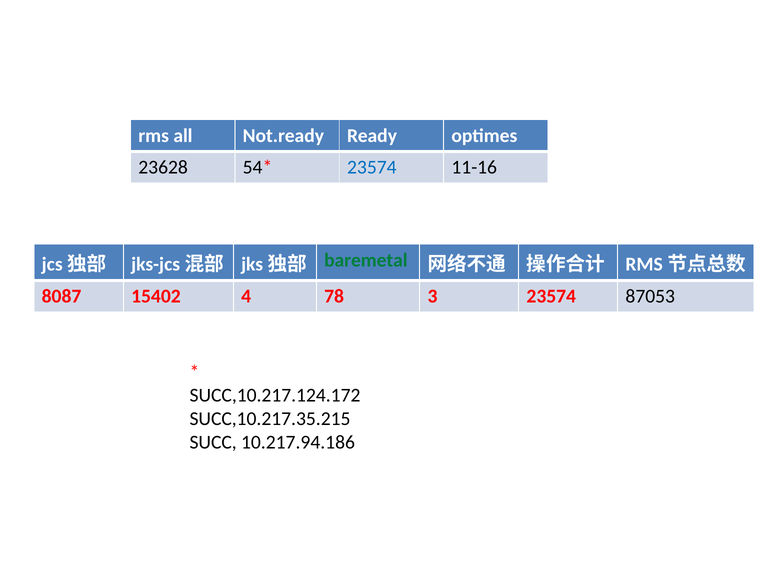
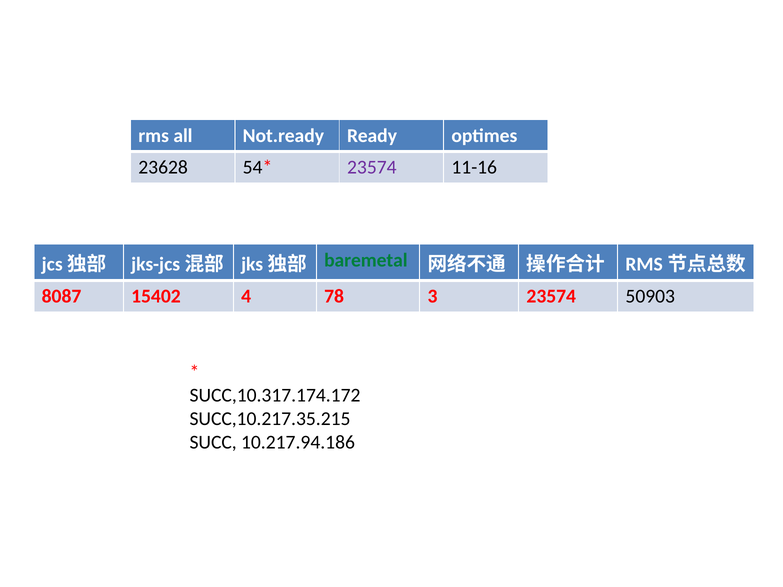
23574 at (372, 167) colour: blue -> purple
87053: 87053 -> 50903
SUCC,10.217.124.172: SUCC,10.217.124.172 -> SUCC,10.317.174.172
